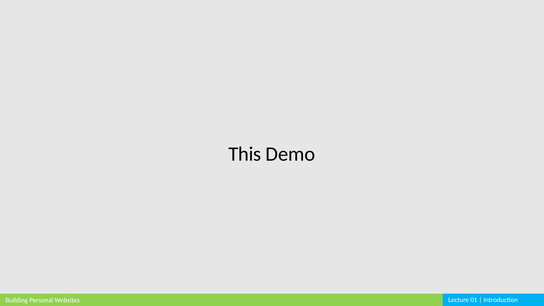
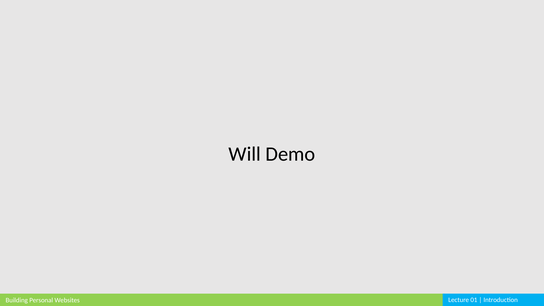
This: This -> Will
